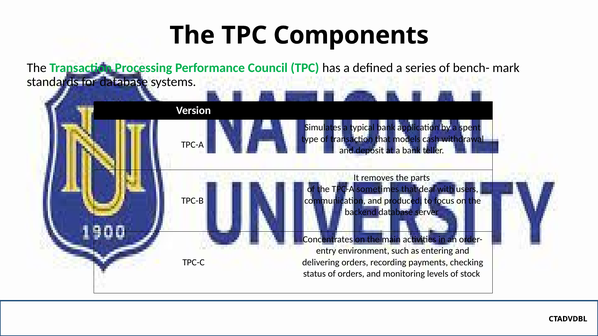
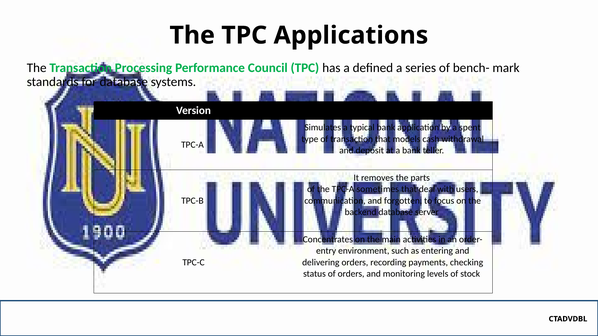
Components: Components -> Applications
produced: produced -> forgotten
